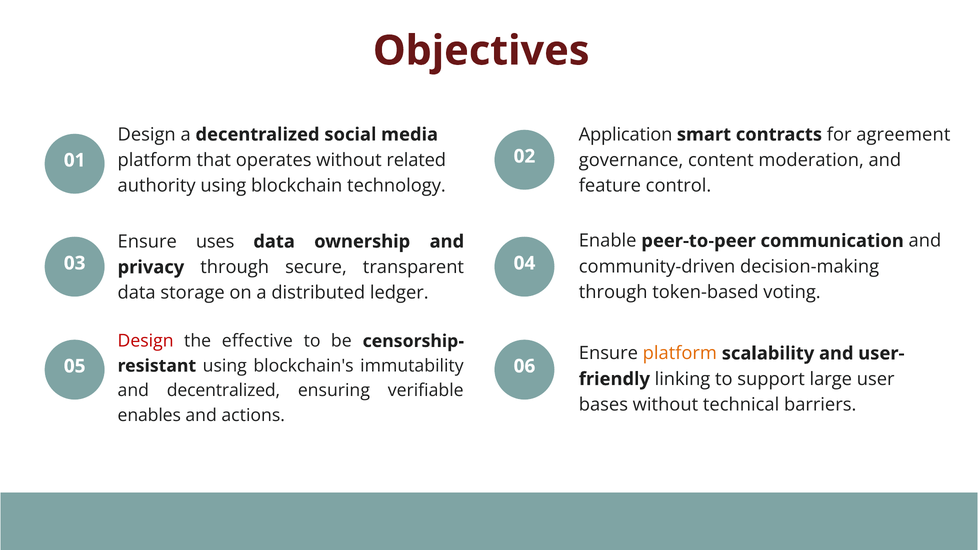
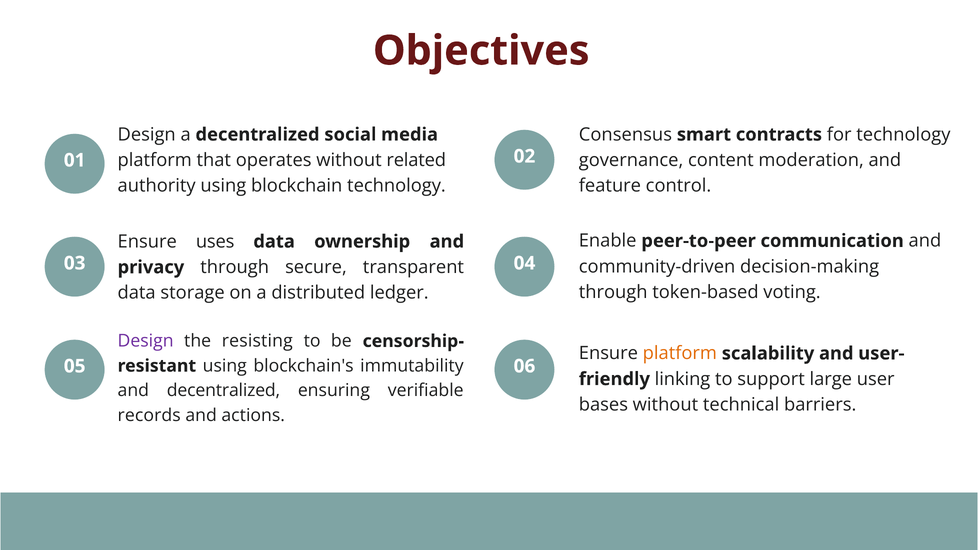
Application: Application -> Consensus
for agreement: agreement -> technology
Design at (146, 341) colour: red -> purple
effective: effective -> resisting
enables: enables -> records
